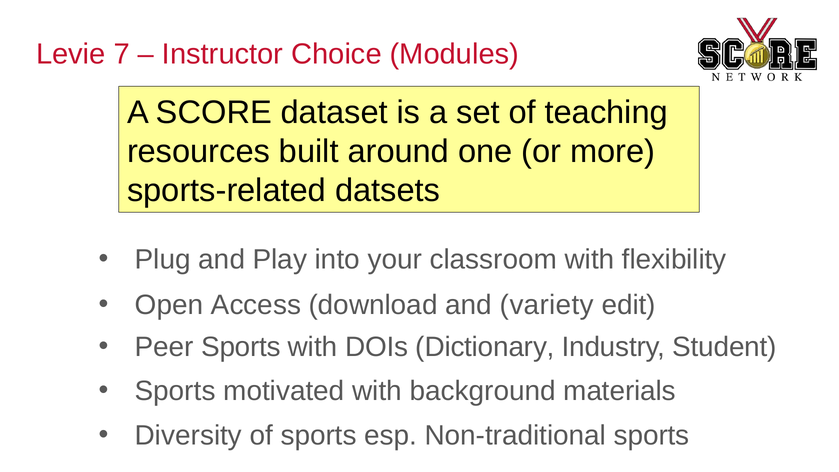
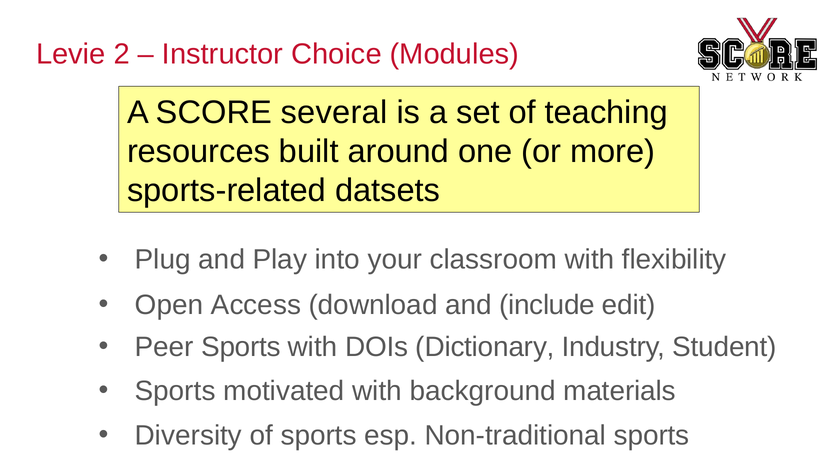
7: 7 -> 2
dataset: dataset -> several
variety: variety -> include
